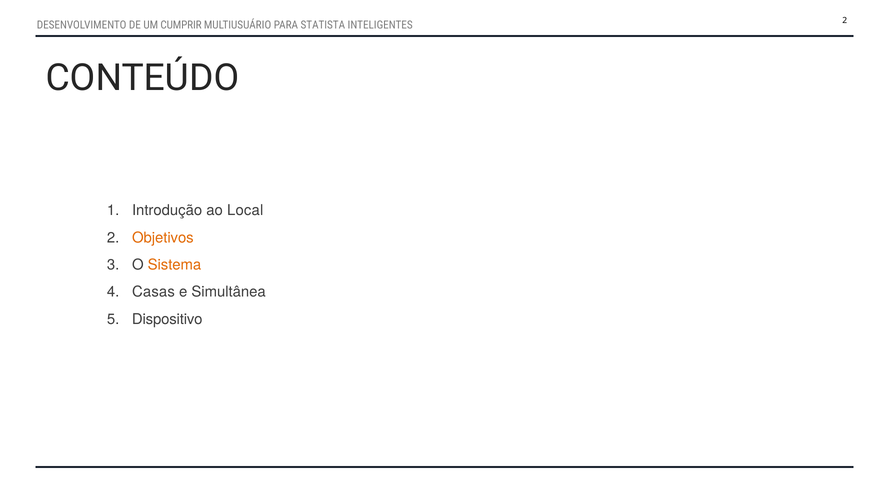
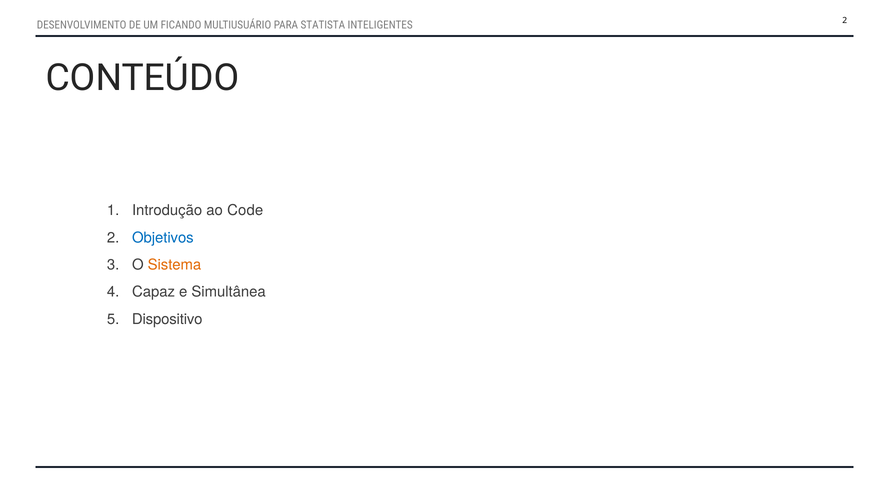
CUMPRIR: CUMPRIR -> FICANDO
Local: Local -> Code
Objetivos colour: orange -> blue
Casas: Casas -> Capaz
